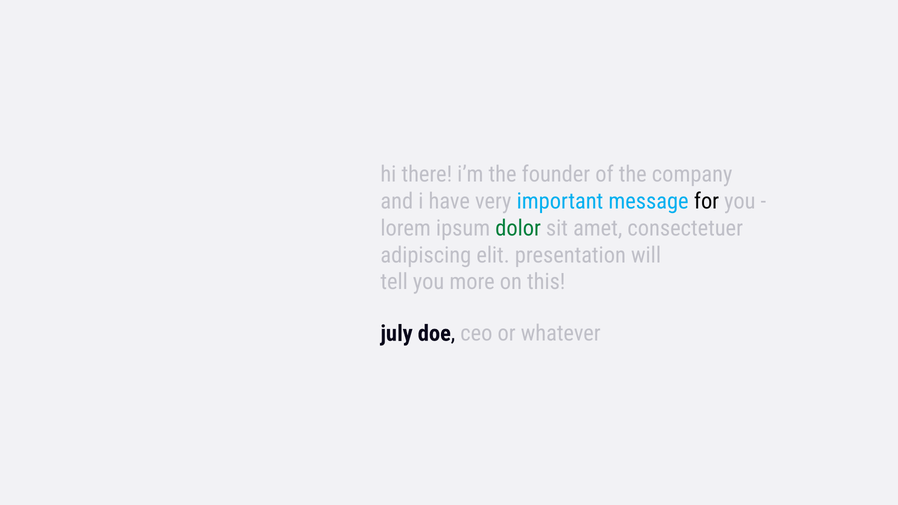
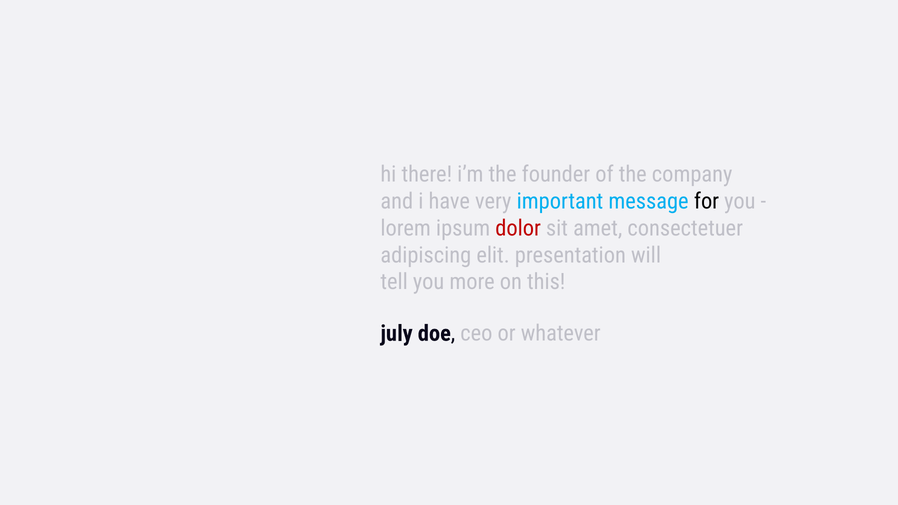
dolor colour: green -> red
